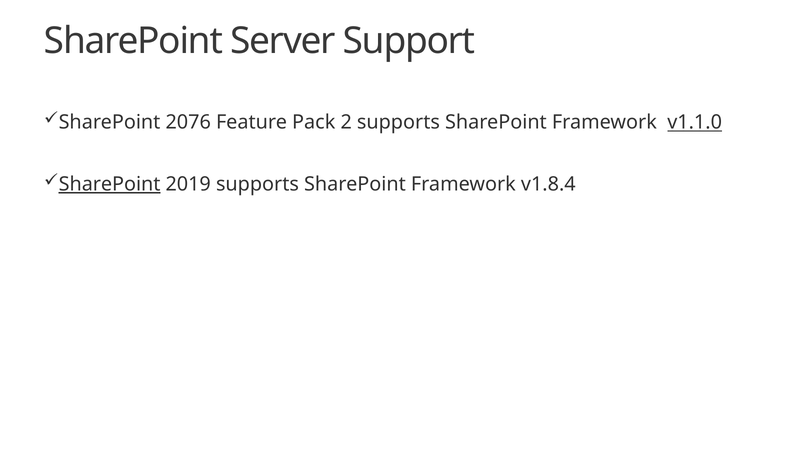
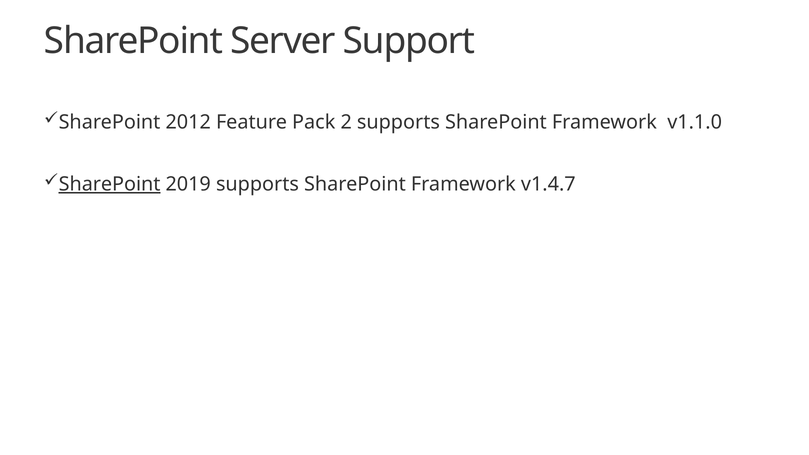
2076: 2076 -> 2012
v1.1.0 underline: present -> none
v1.8.4: v1.8.4 -> v1.4.7
